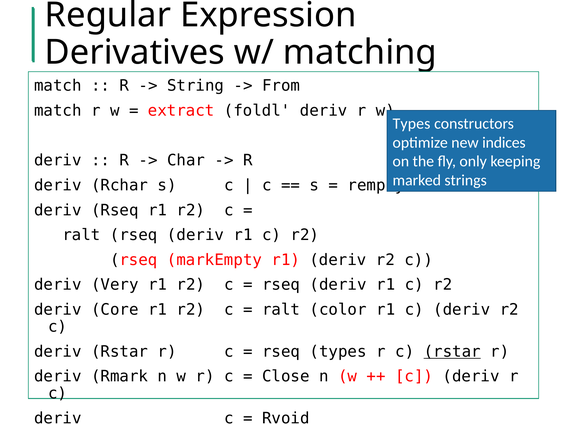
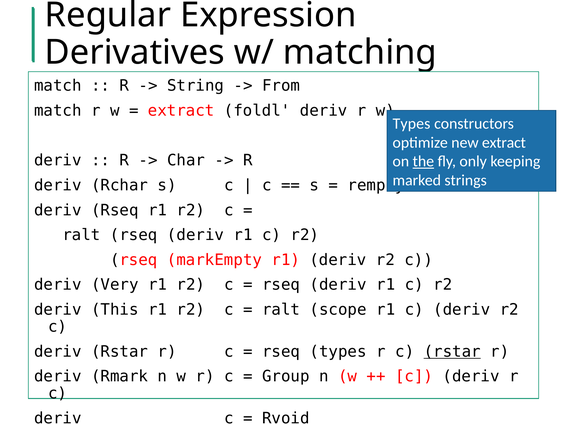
new indices: indices -> extract
the underline: none -> present
Core: Core -> This
color at (338, 310): color -> scope
Close: Close -> Group
